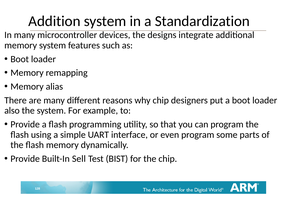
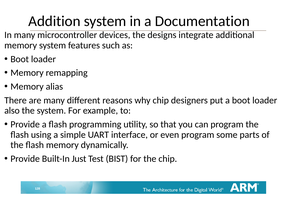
Standardization: Standardization -> Documentation
Sell: Sell -> Just
